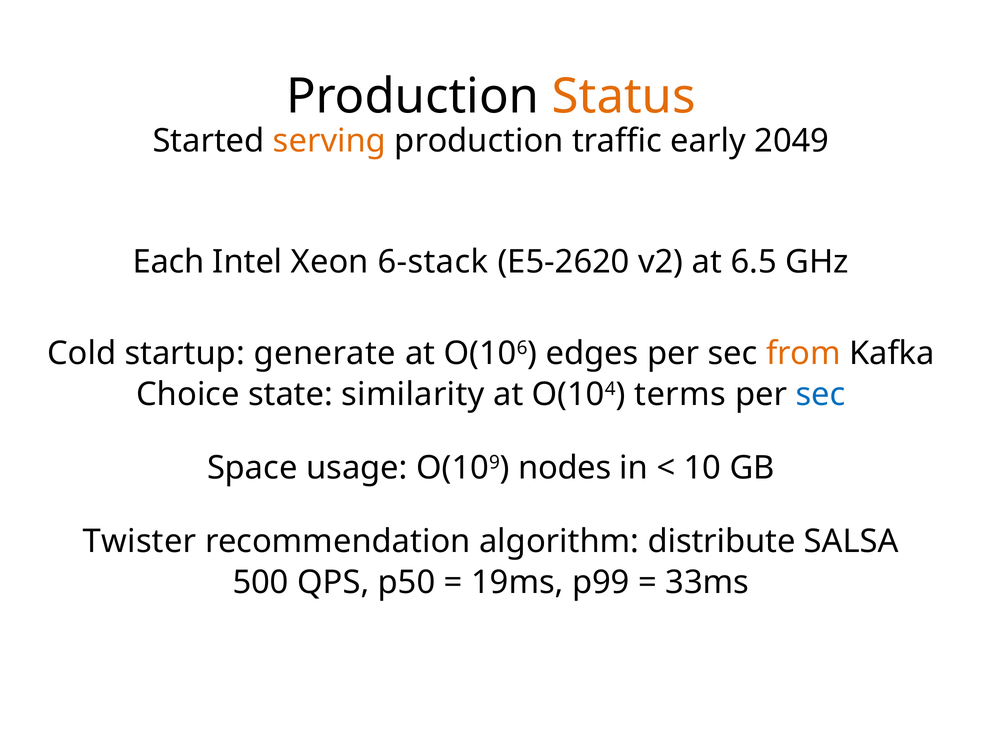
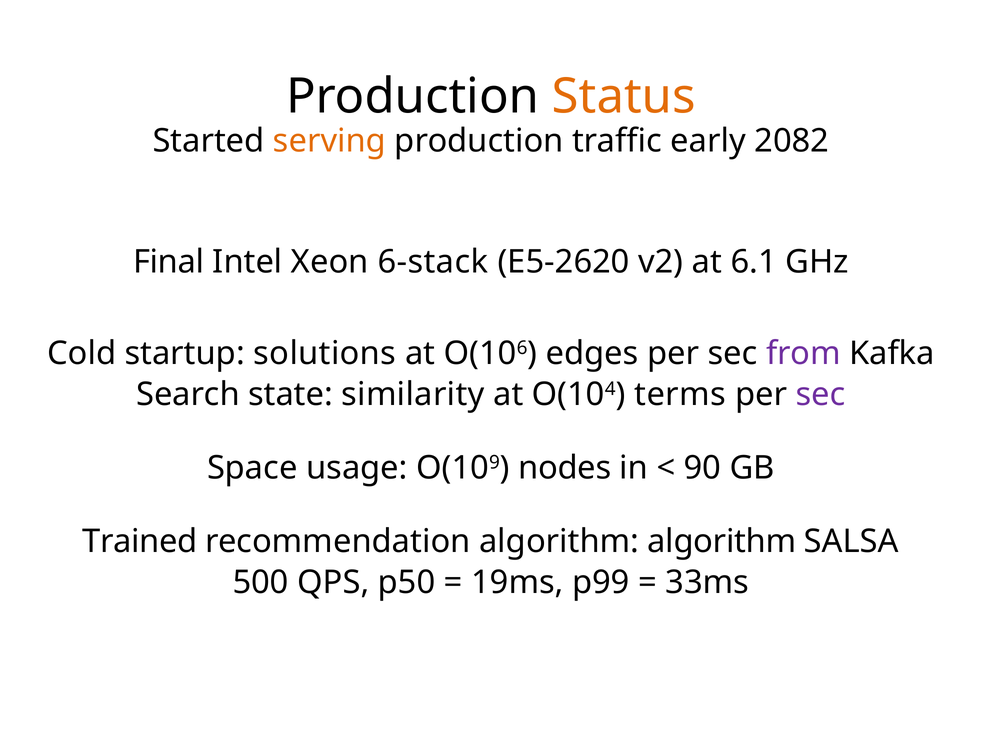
2049: 2049 -> 2082
Each: Each -> Final
6.5: 6.5 -> 6.1
generate: generate -> solutions
from colour: orange -> purple
Choice: Choice -> Search
sec at (821, 395) colour: blue -> purple
10: 10 -> 90
Twister: Twister -> Trained
algorithm distribute: distribute -> algorithm
